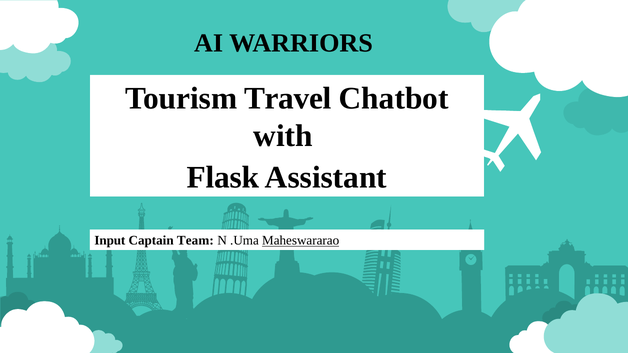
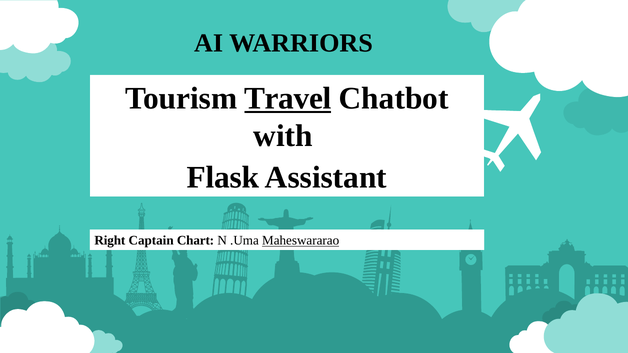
Travel underline: none -> present
Input: Input -> Right
Team: Team -> Chart
